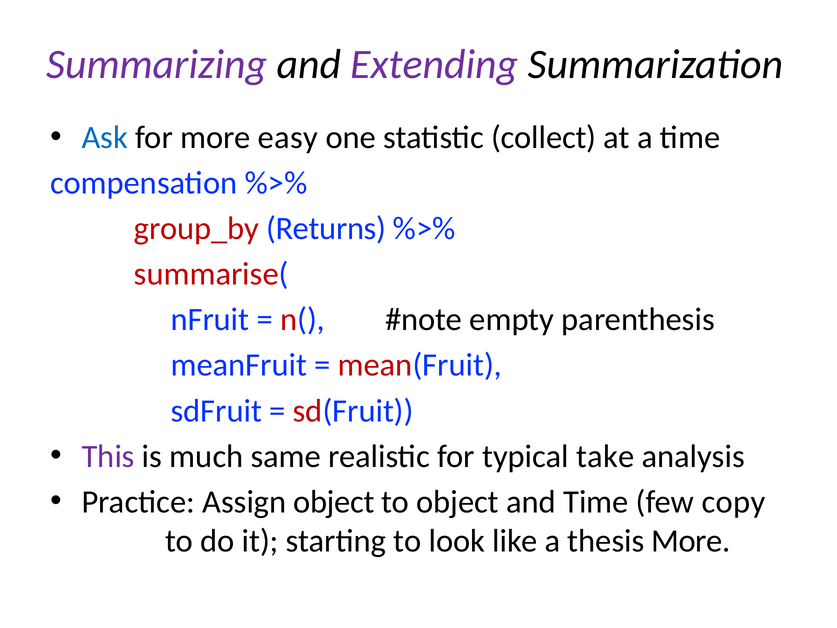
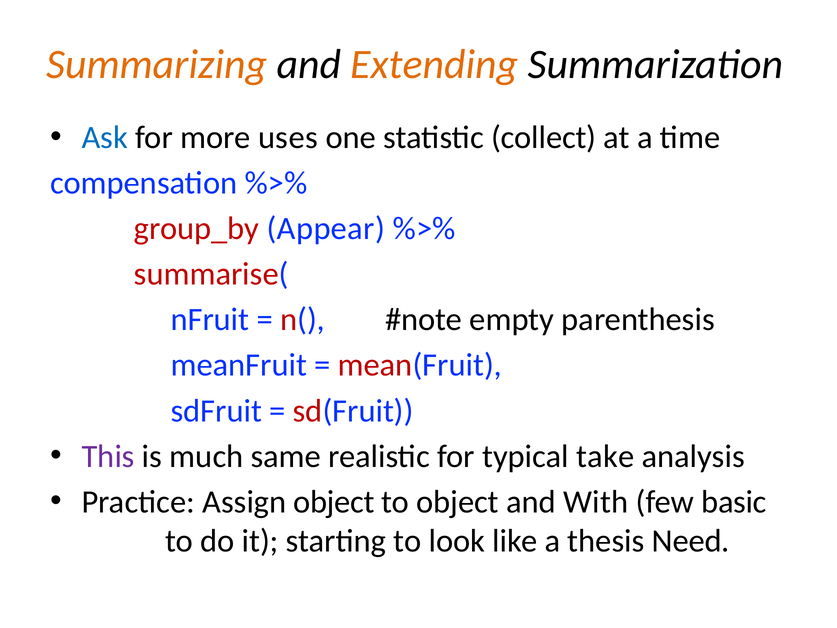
Summarizing colour: purple -> orange
Extending colour: purple -> orange
easy: easy -> uses
Returns: Returns -> Appear
and Time: Time -> With
copy: copy -> basic
thesis More: More -> Need
